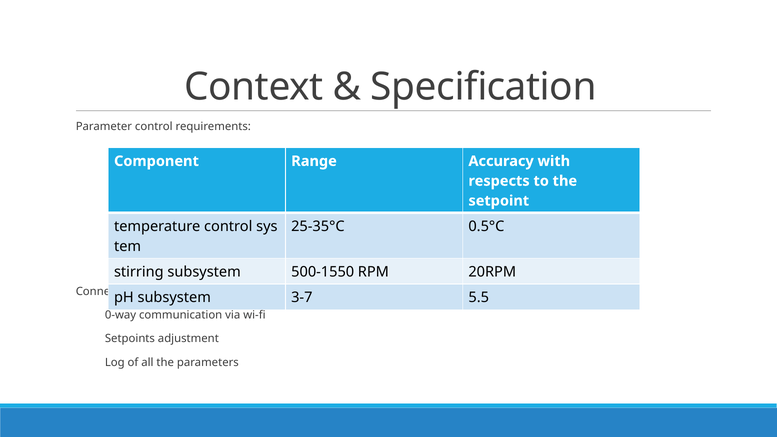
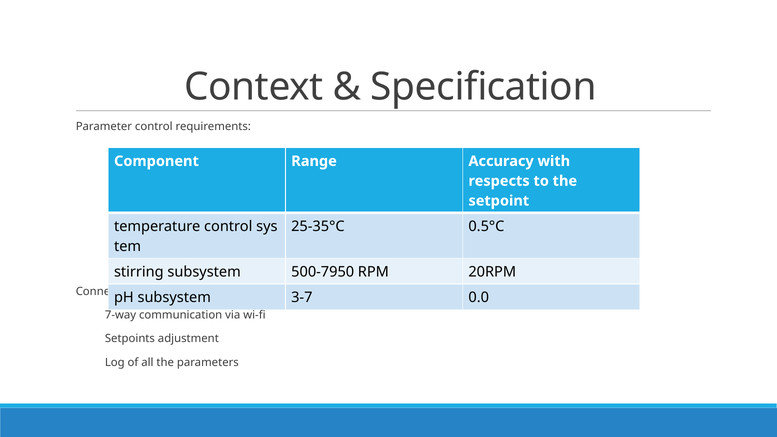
500-1550: 500-1550 -> 500-7950
5.5: 5.5 -> 0.0
0-way: 0-way -> 7-way
